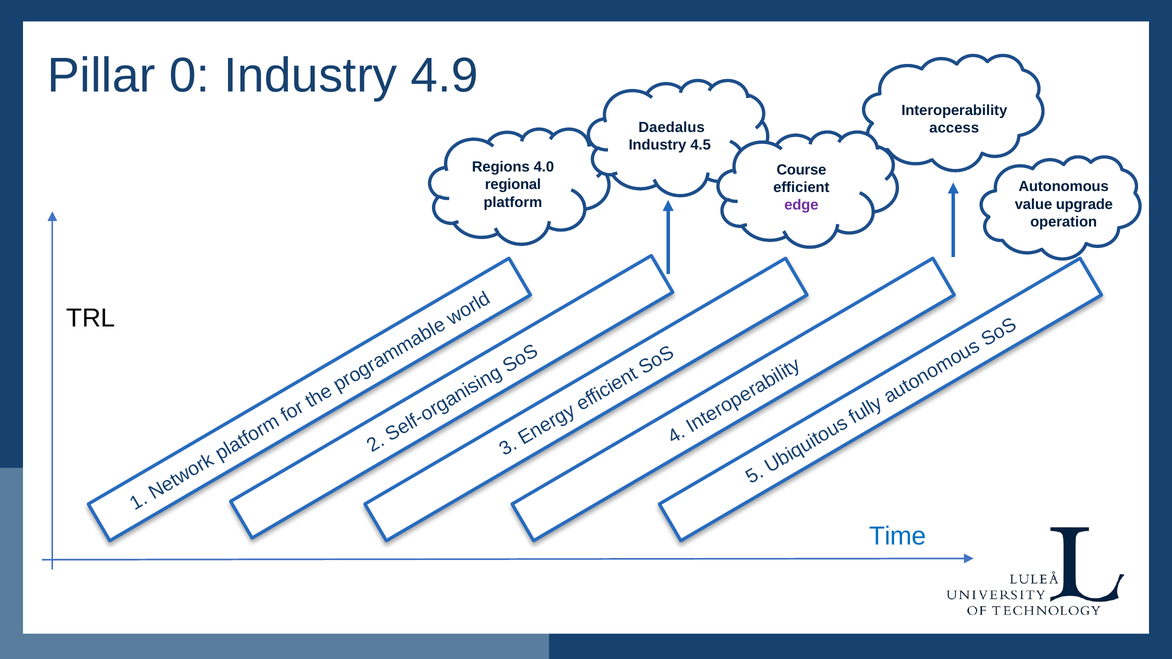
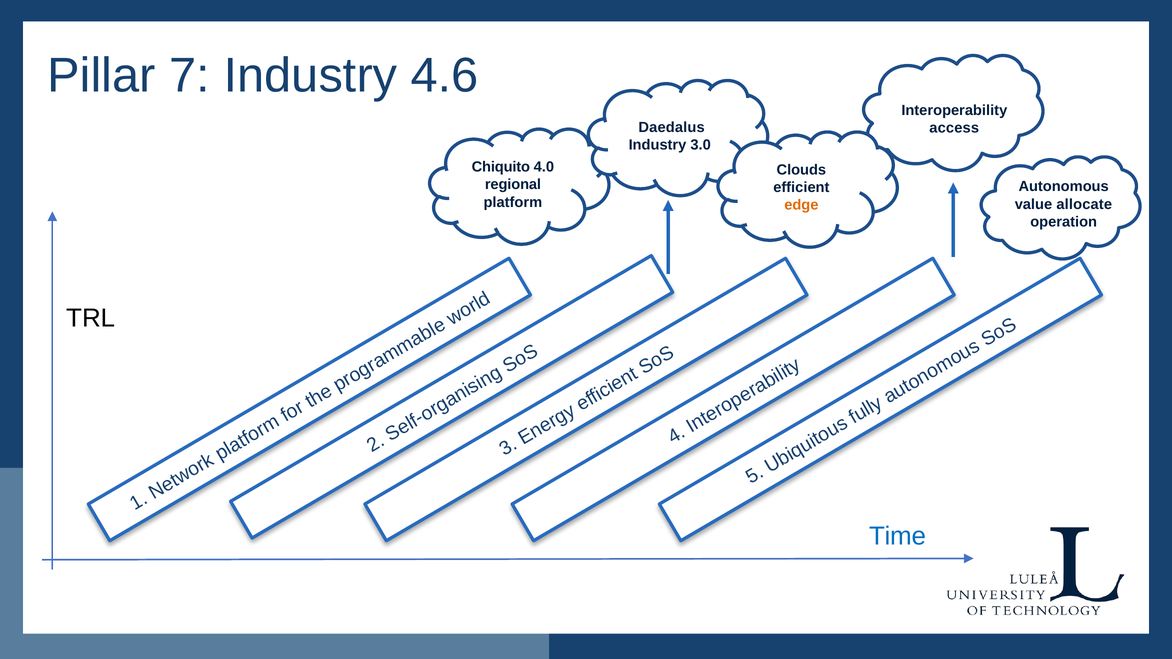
0: 0 -> 7
4.9: 4.9 -> 4.6
4.5: 4.5 -> 3.0
Regions: Regions -> Chiquito
Course: Course -> Clouds
upgrade: upgrade -> allocate
edge colour: purple -> orange
